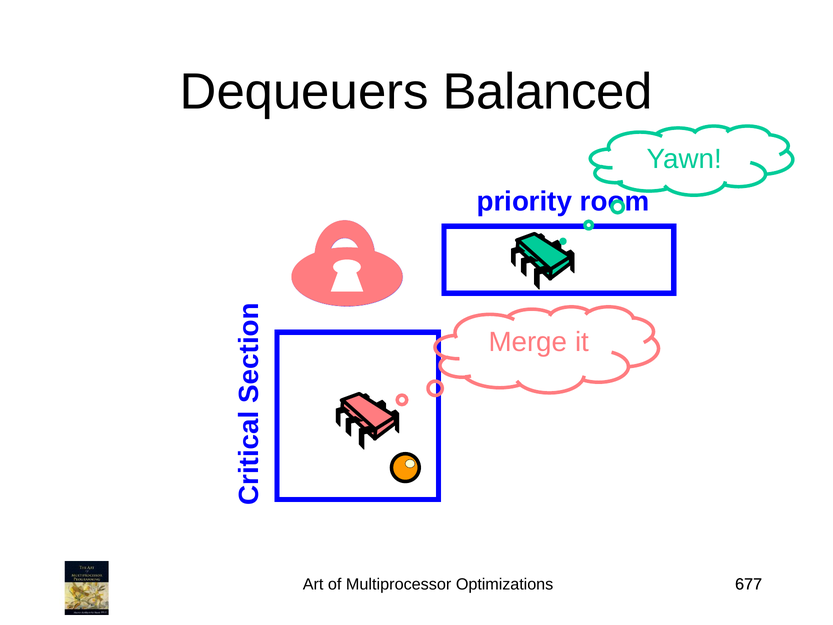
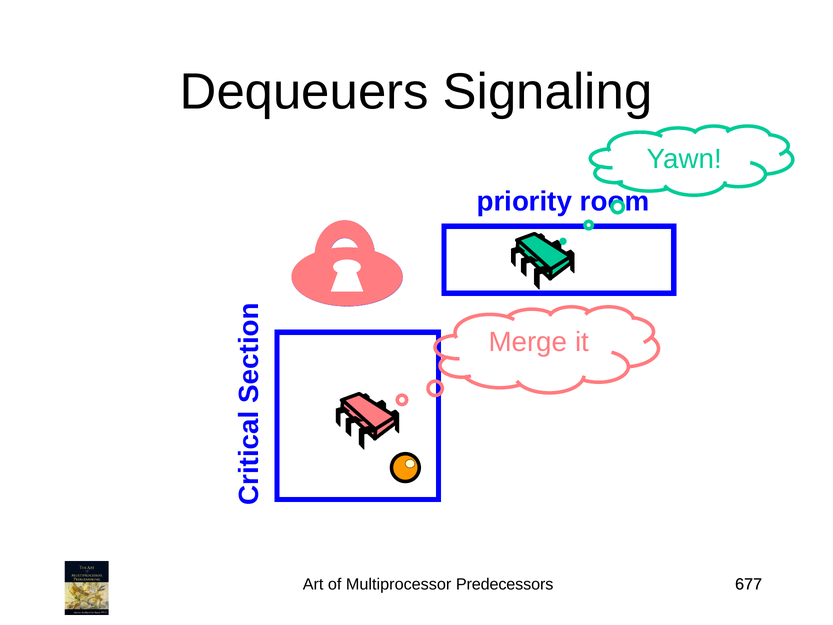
Balanced: Balanced -> Signaling
Optimizations: Optimizations -> Predecessors
